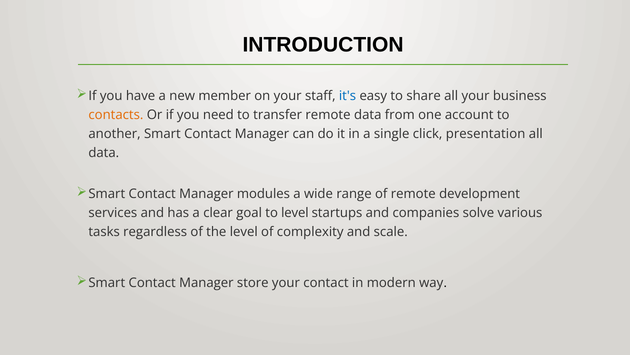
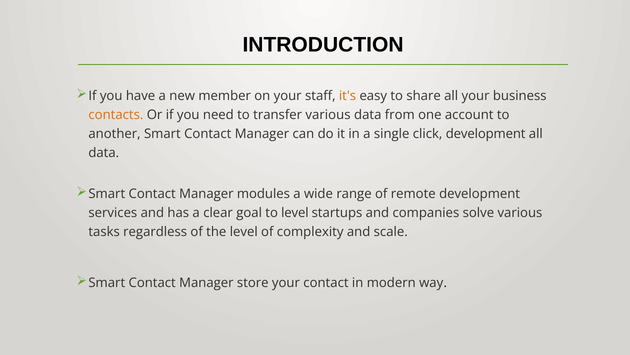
it's colour: blue -> orange
transfer remote: remote -> various
click presentation: presentation -> development
